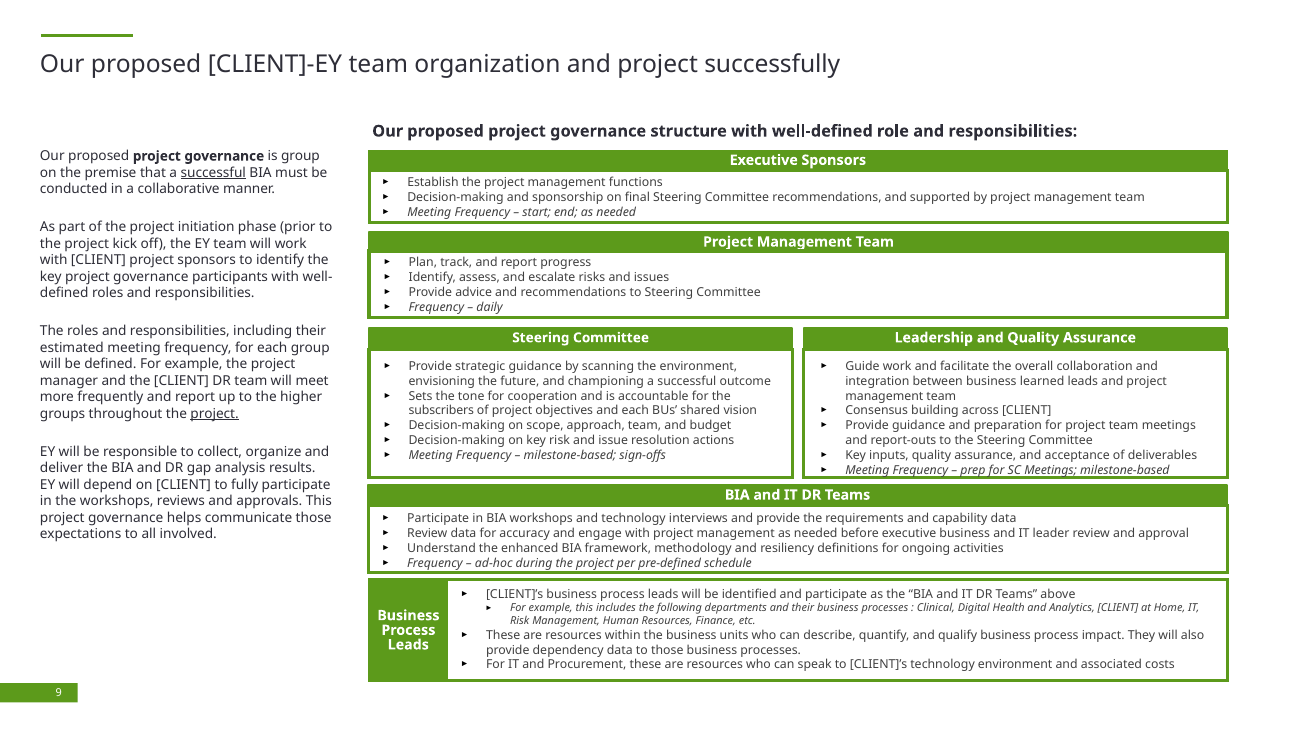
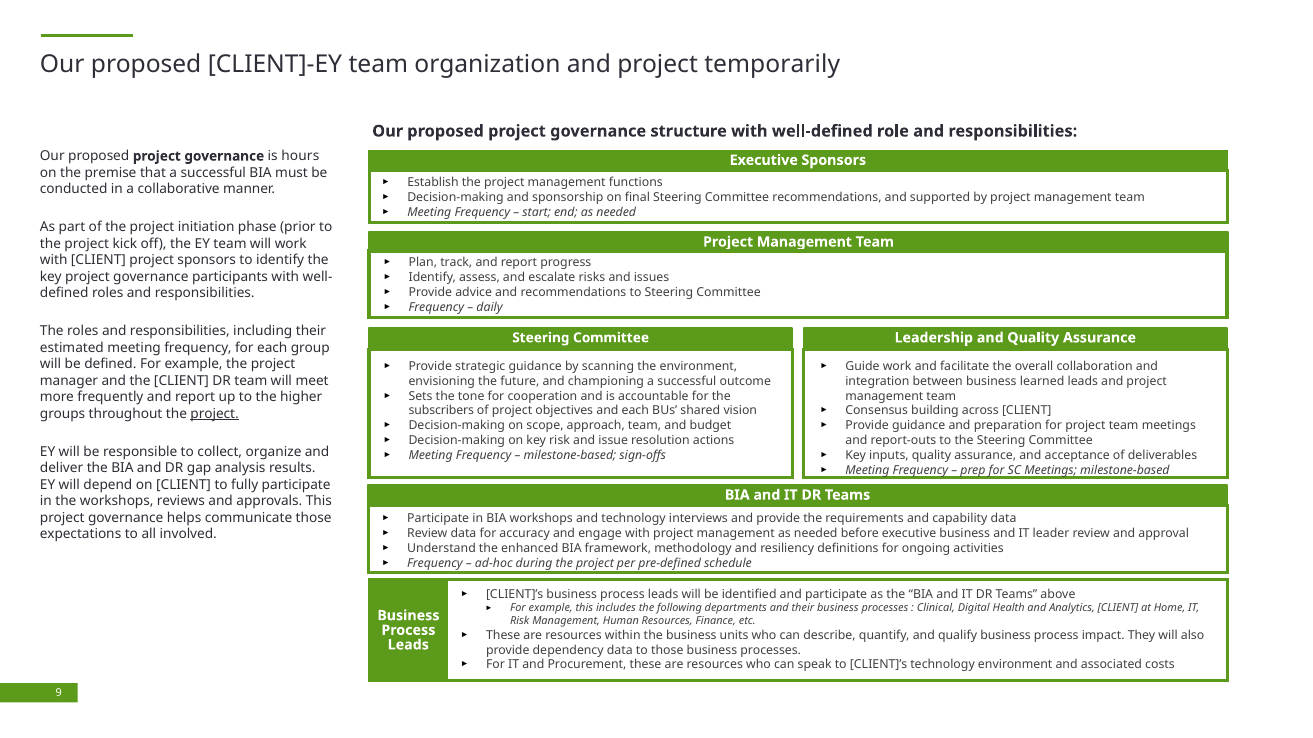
successfully: successfully -> temporarily
is group: group -> hours
successful at (213, 173) underline: present -> none
